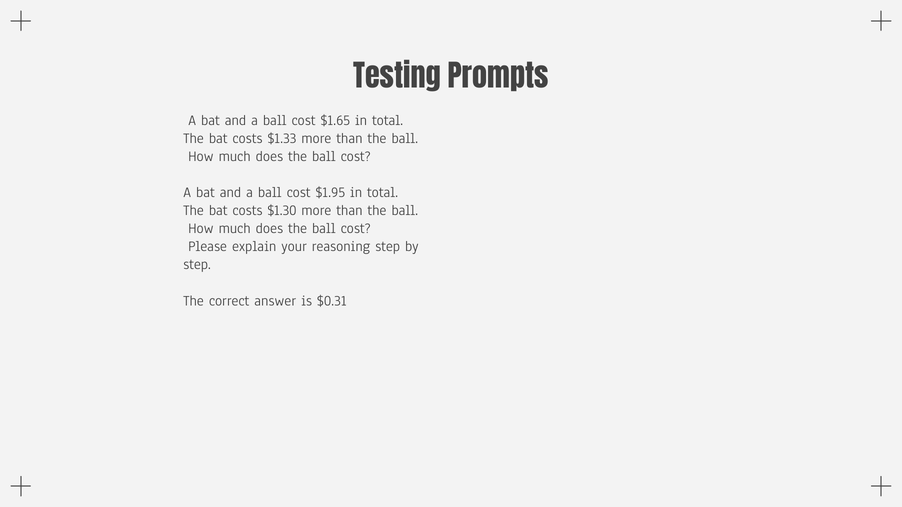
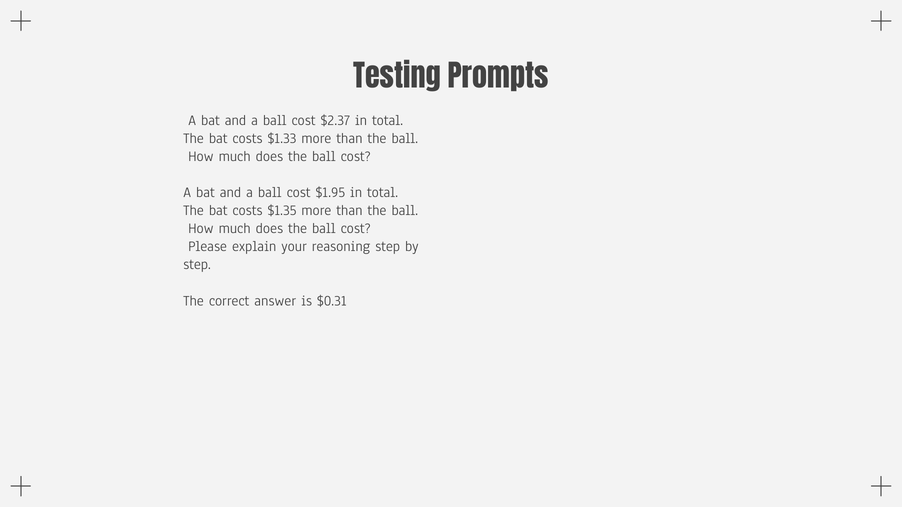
$1.65: $1.65 -> $2.37
$1.30: $1.30 -> $1.35
